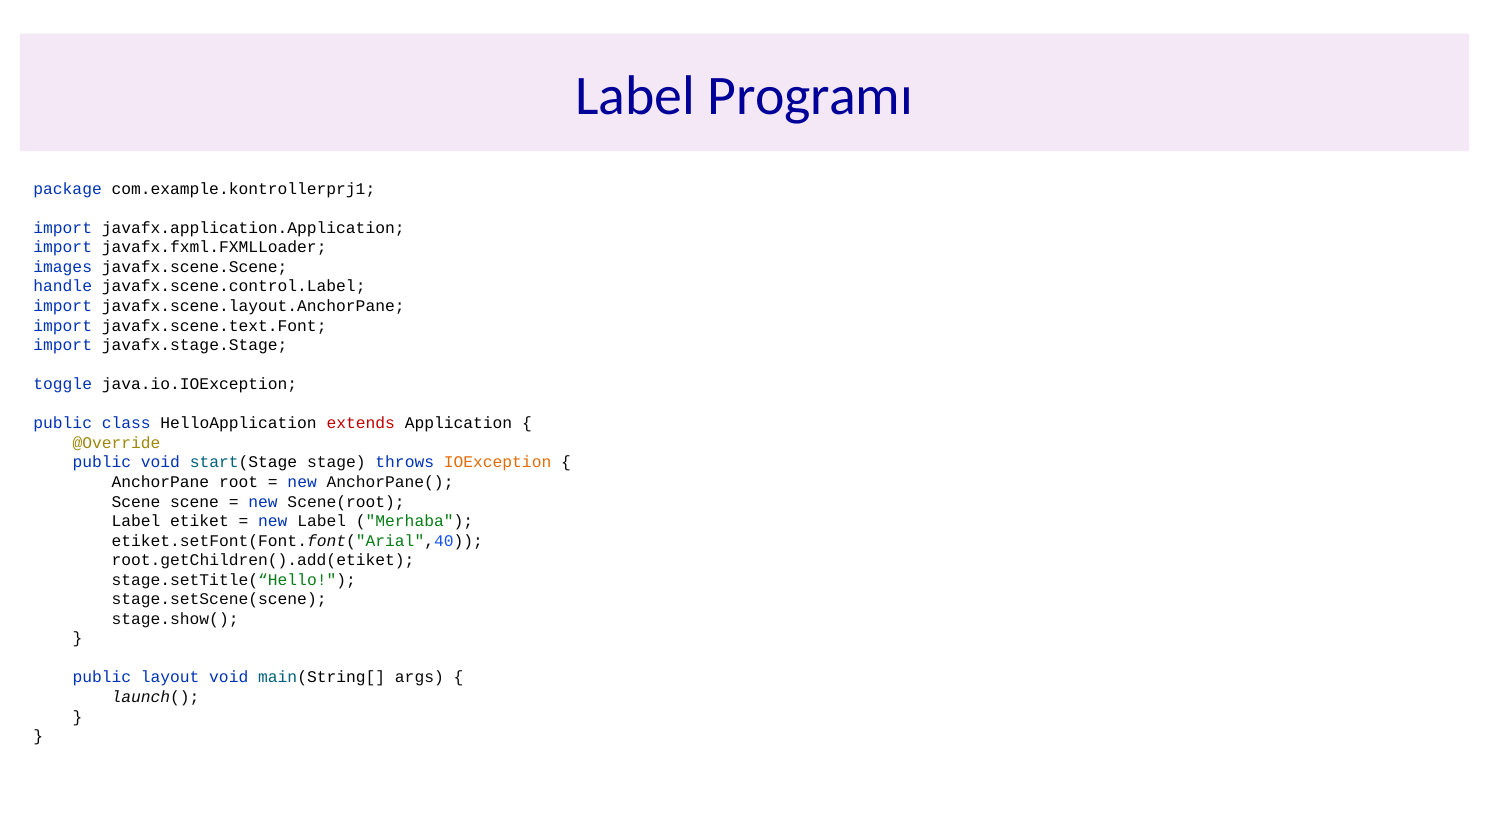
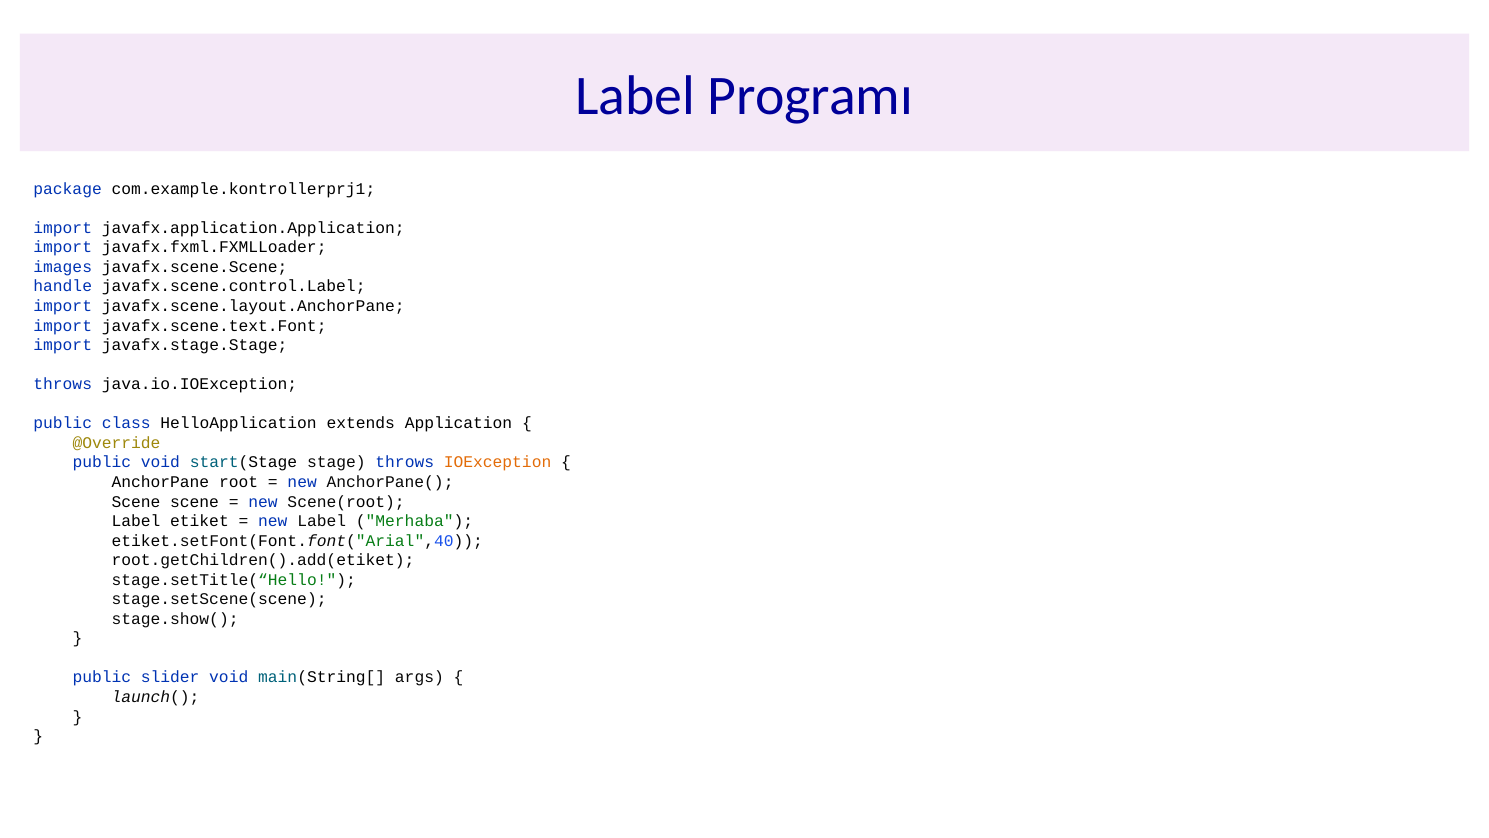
toggle at (63, 384): toggle -> throws
extends colour: red -> black
layout: layout -> slider
